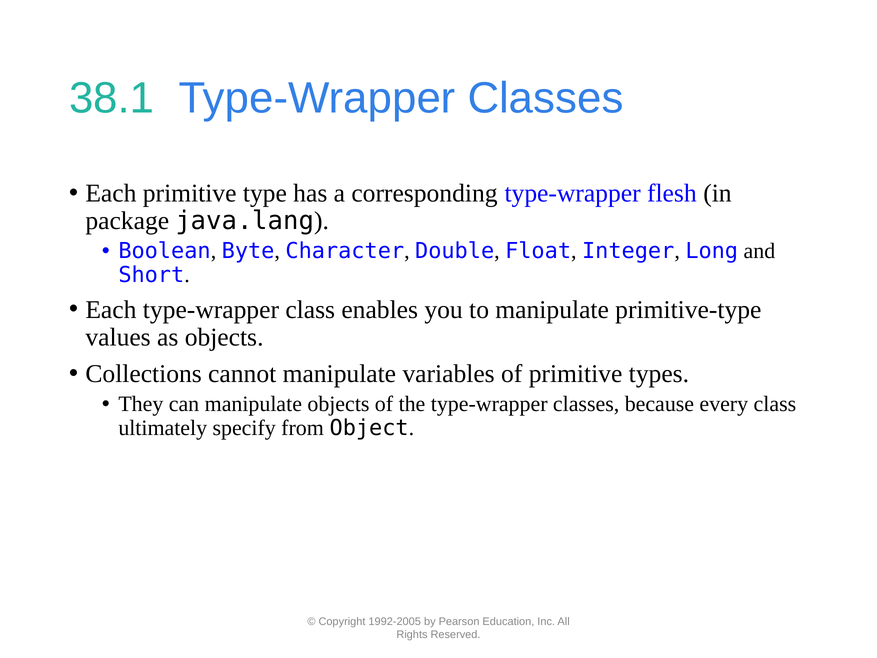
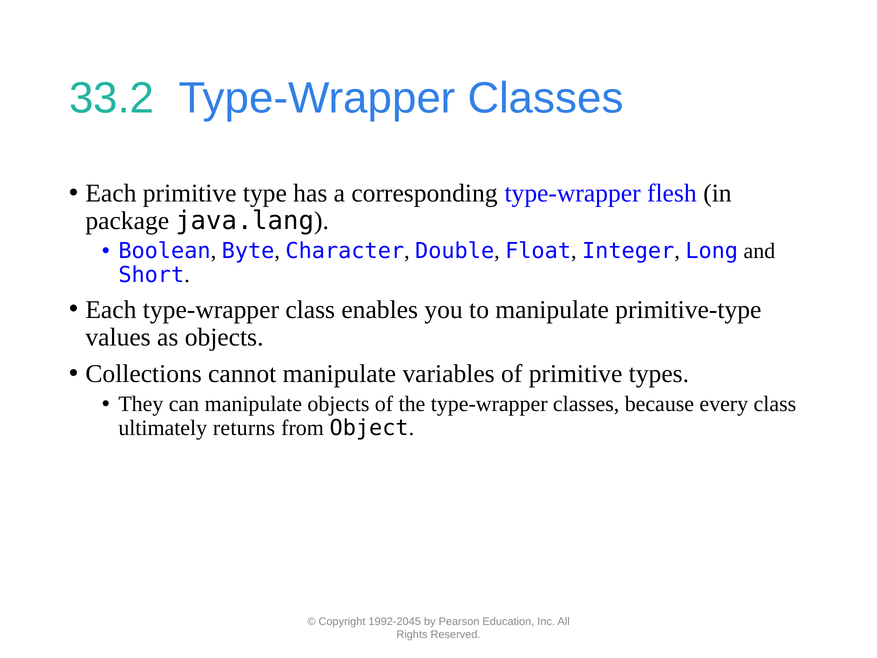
38.1: 38.1 -> 33.2
specify: specify -> returns
1992-2005: 1992-2005 -> 1992-2045
